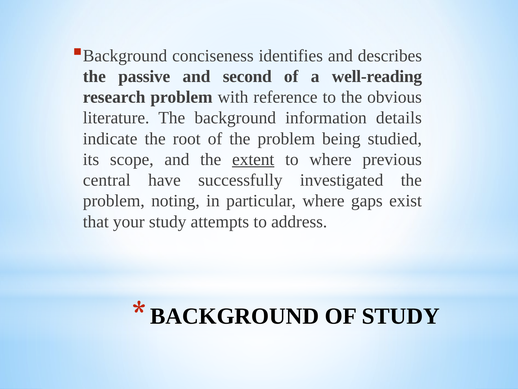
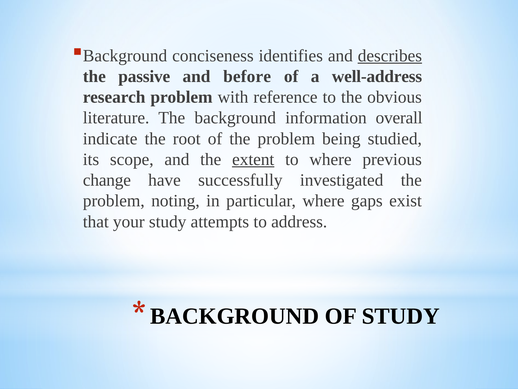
describes underline: none -> present
second: second -> before
well-reading: well-reading -> well-address
details: details -> overall
central: central -> change
